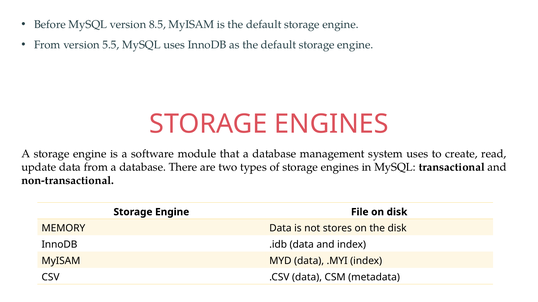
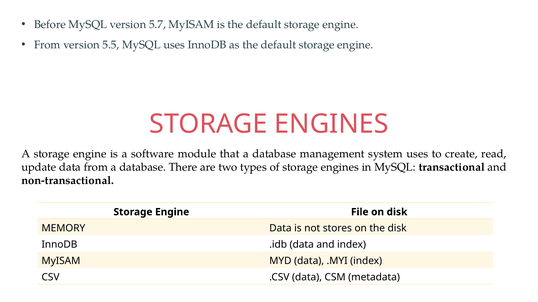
8.5: 8.5 -> 5.7
